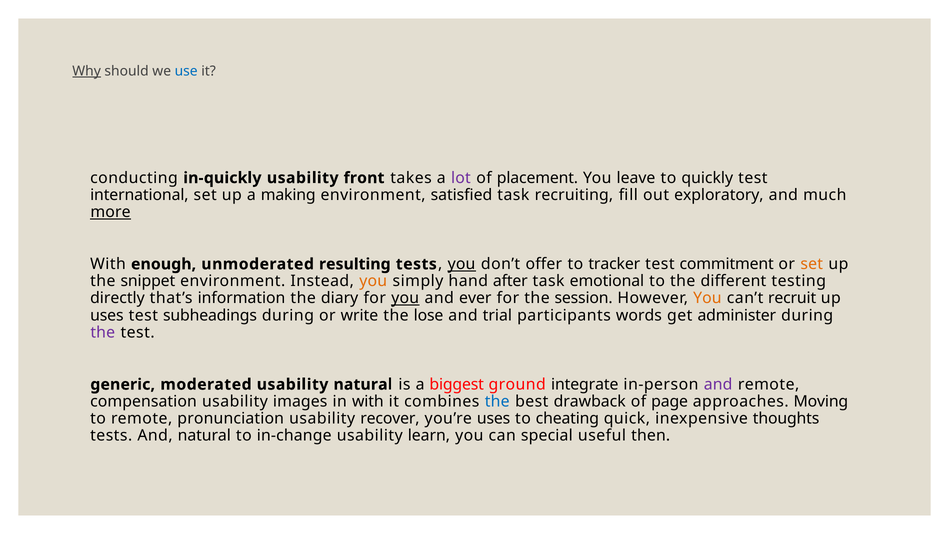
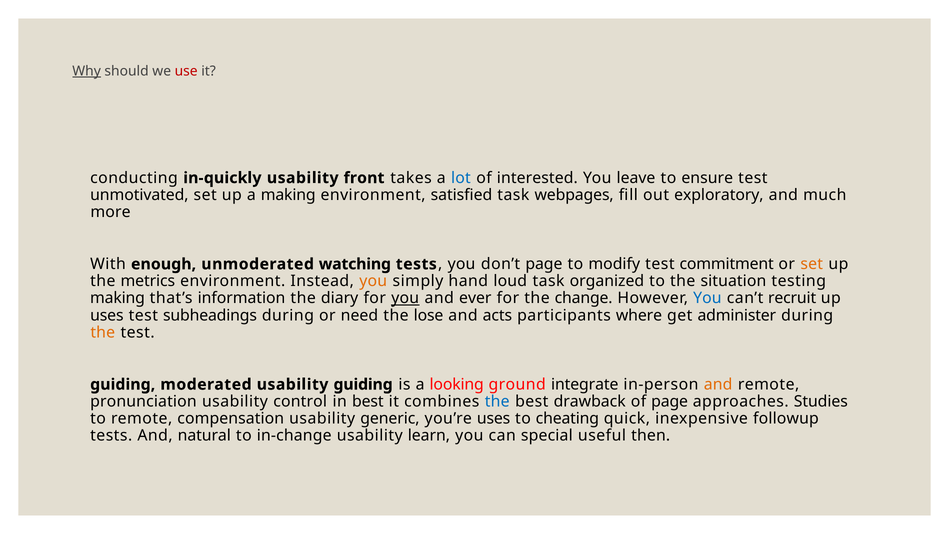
use colour: blue -> red
lot colour: purple -> blue
placement: placement -> interested
quickly: quickly -> ensure
international: international -> unmotivated
recruiting: recruiting -> webpages
more underline: present -> none
resulting: resulting -> watching
you at (462, 264) underline: present -> none
don’t offer: offer -> page
tracker: tracker -> modify
snippet: snippet -> metrics
after: after -> loud
emotional: emotional -> organized
different: different -> situation
directly at (117, 298): directly -> making
session: session -> change
You at (707, 298) colour: orange -> blue
write: write -> need
trial: trial -> acts
words: words -> where
the at (103, 332) colour: purple -> orange
generic at (123, 384): generic -> guiding
usability natural: natural -> guiding
biggest: biggest -> looking
and at (718, 384) colour: purple -> orange
compensation: compensation -> pronunciation
images: images -> control
in with: with -> best
Moving: Moving -> Studies
pronunciation: pronunciation -> compensation
recover: recover -> generic
thoughts: thoughts -> followup
